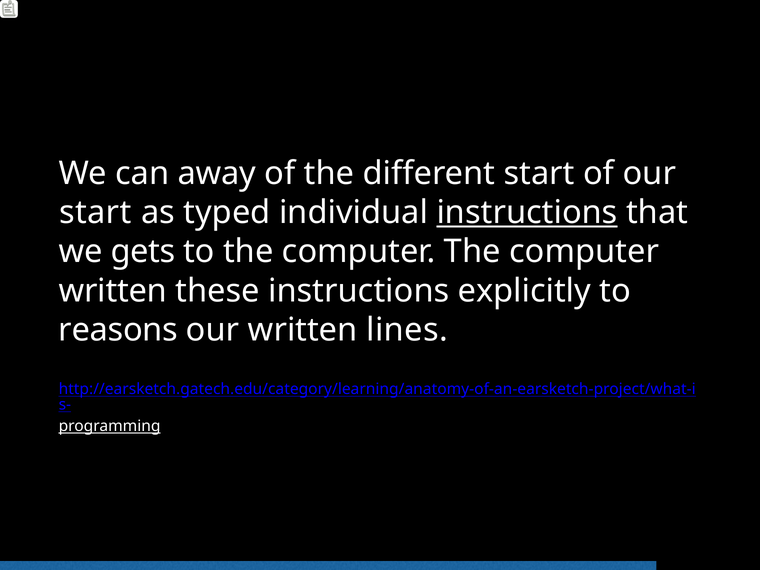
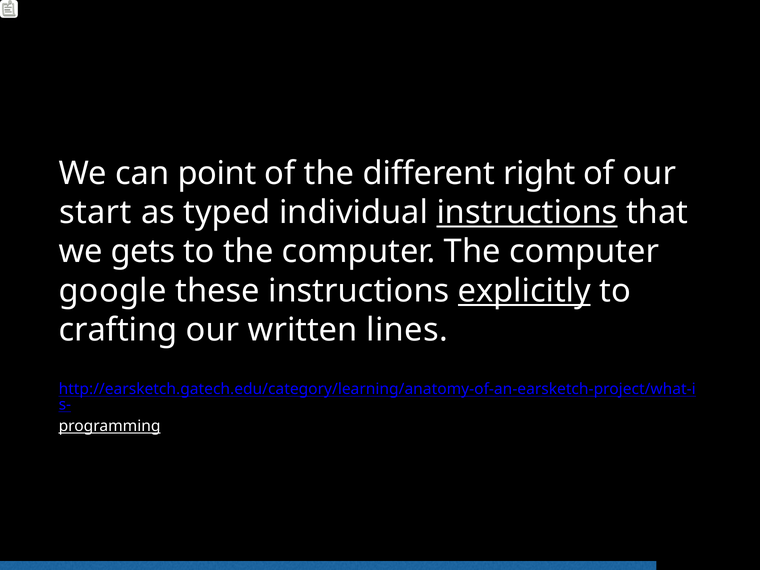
away: away -> point
different start: start -> right
written at (113, 291): written -> google
explicitly underline: none -> present
reasons: reasons -> crafting
